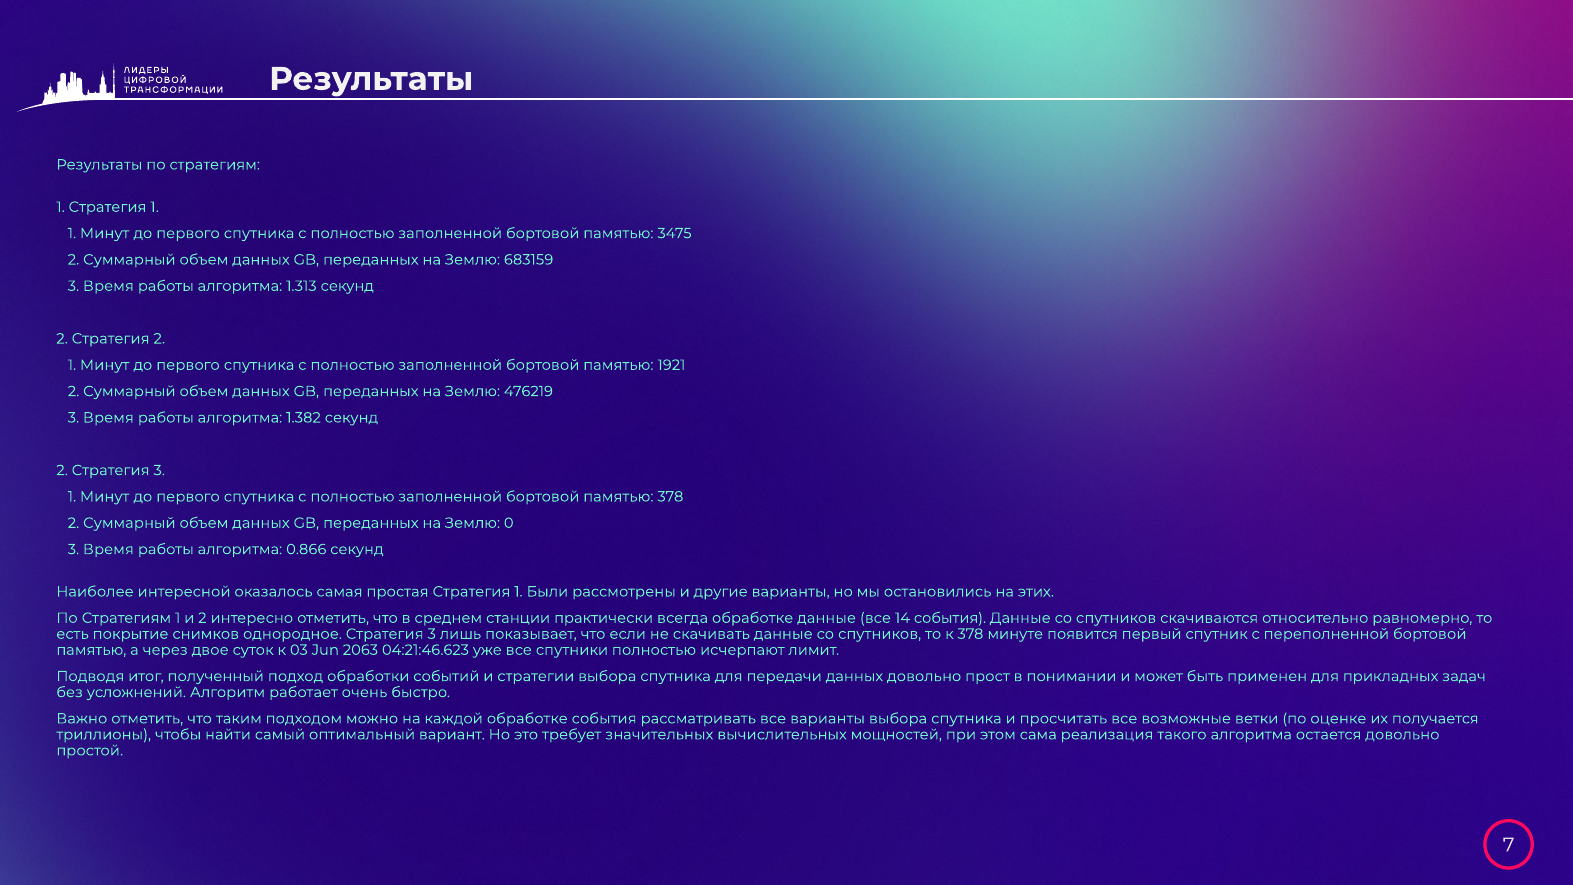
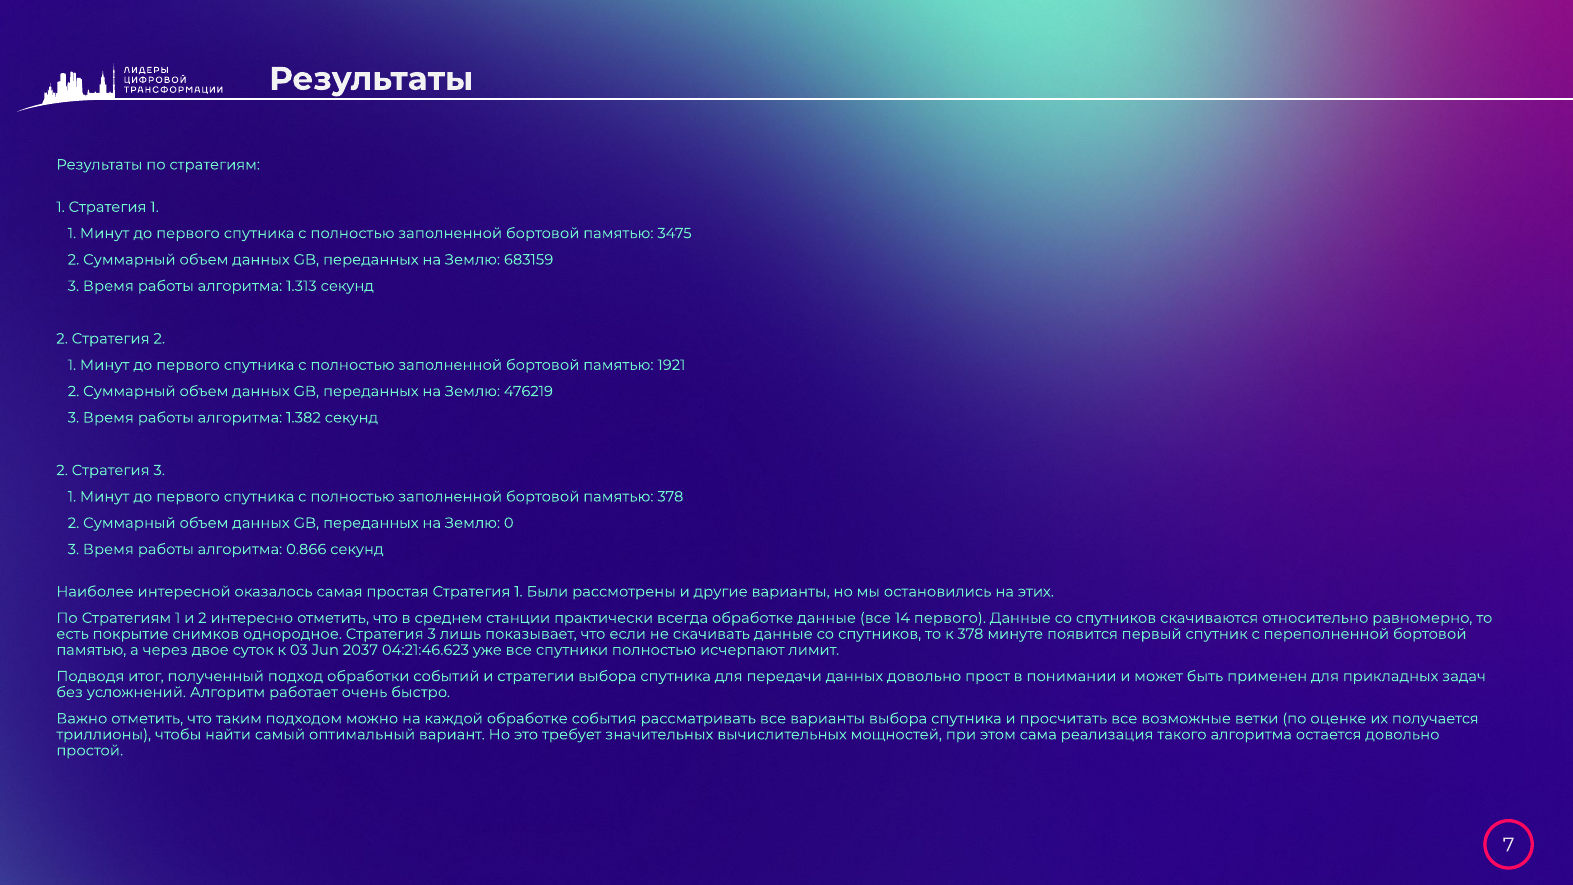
14 события: события -> первого
2063: 2063 -> 2037
